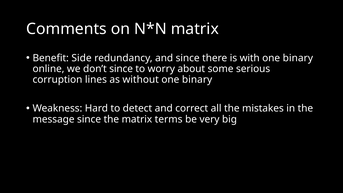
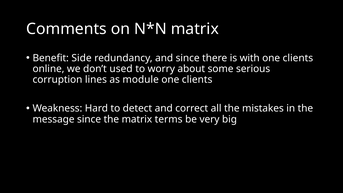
binary at (298, 58): binary -> clients
don’t since: since -> used
without: without -> module
binary at (197, 80): binary -> clients
